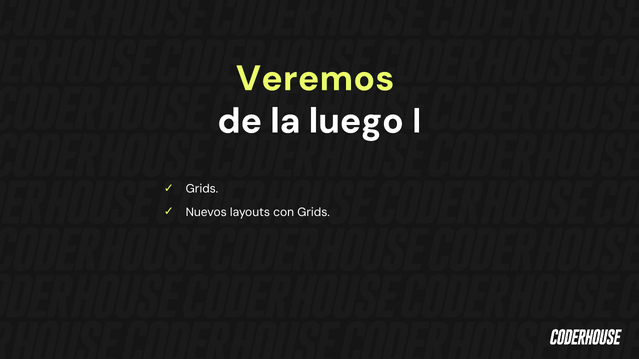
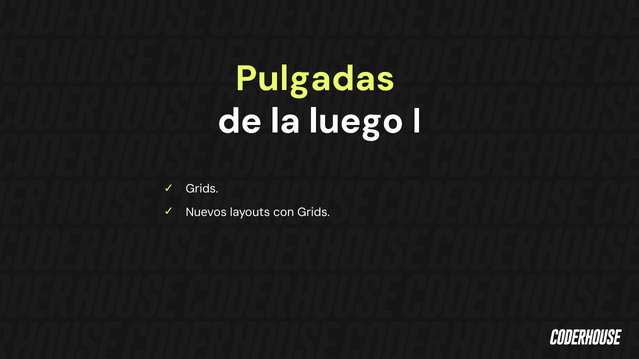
Veremos: Veremos -> Pulgadas
